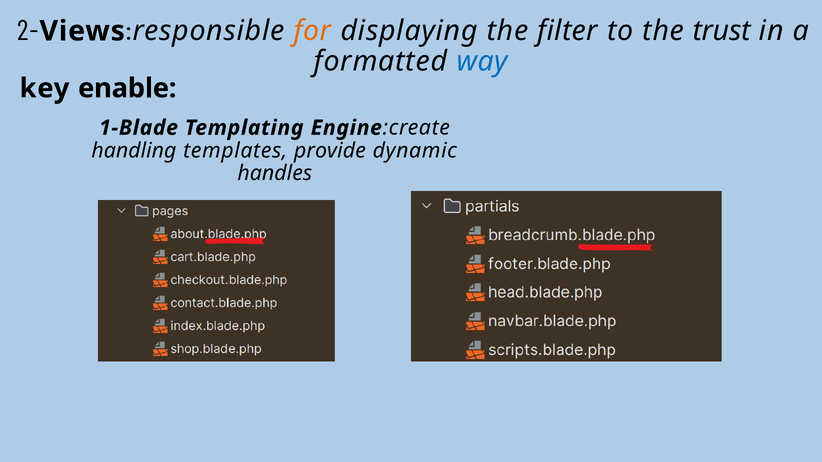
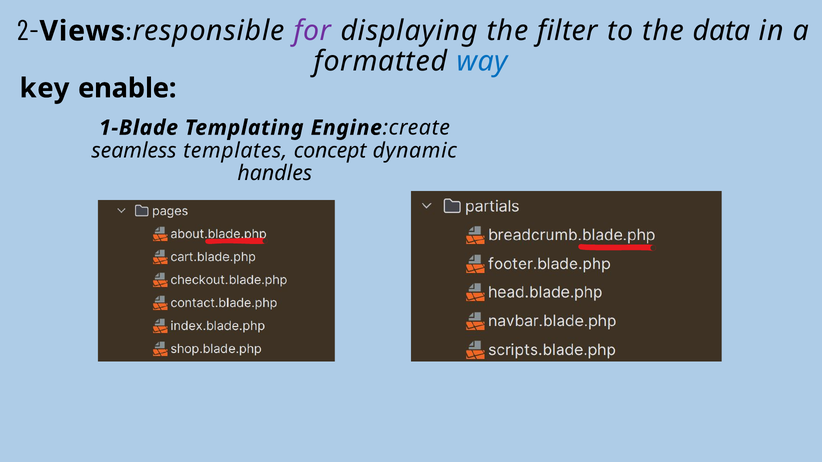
for colour: orange -> purple
trust: trust -> data
handling: handling -> seamless
provide: provide -> concept
